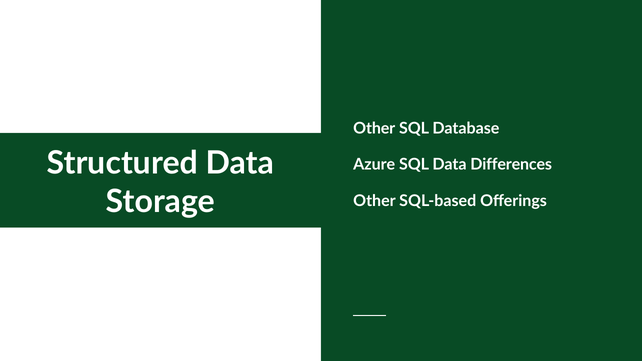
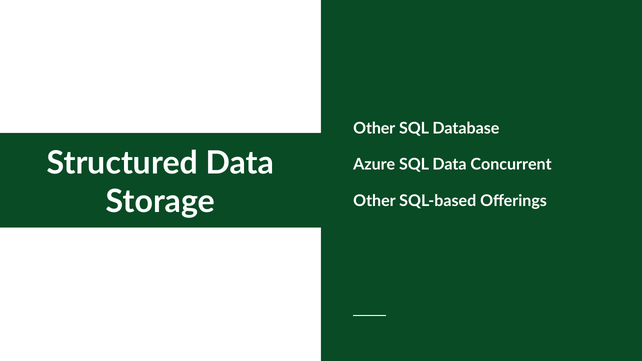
Differences: Differences -> Concurrent
